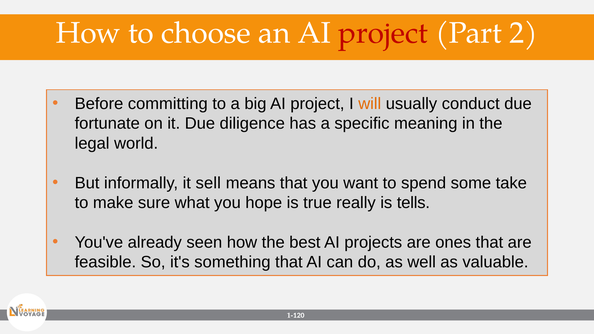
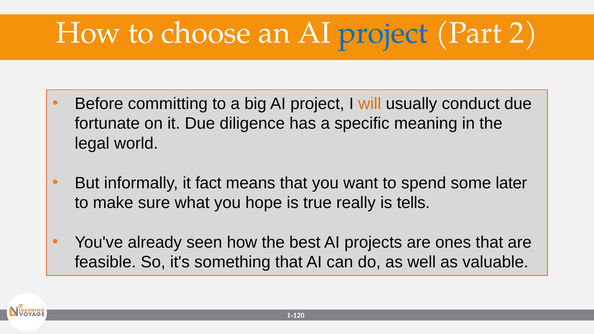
project at (383, 33) colour: red -> blue
sell: sell -> fact
take: take -> later
